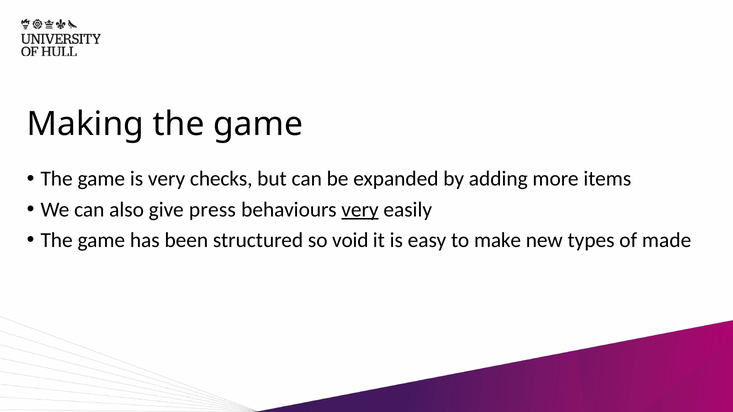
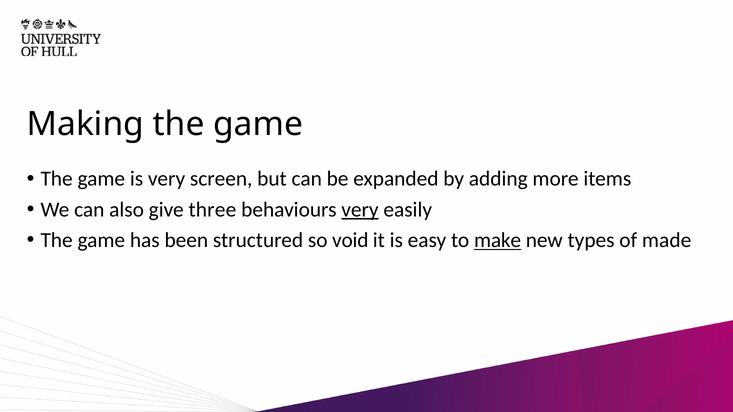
checks: checks -> screen
press: press -> three
make underline: none -> present
